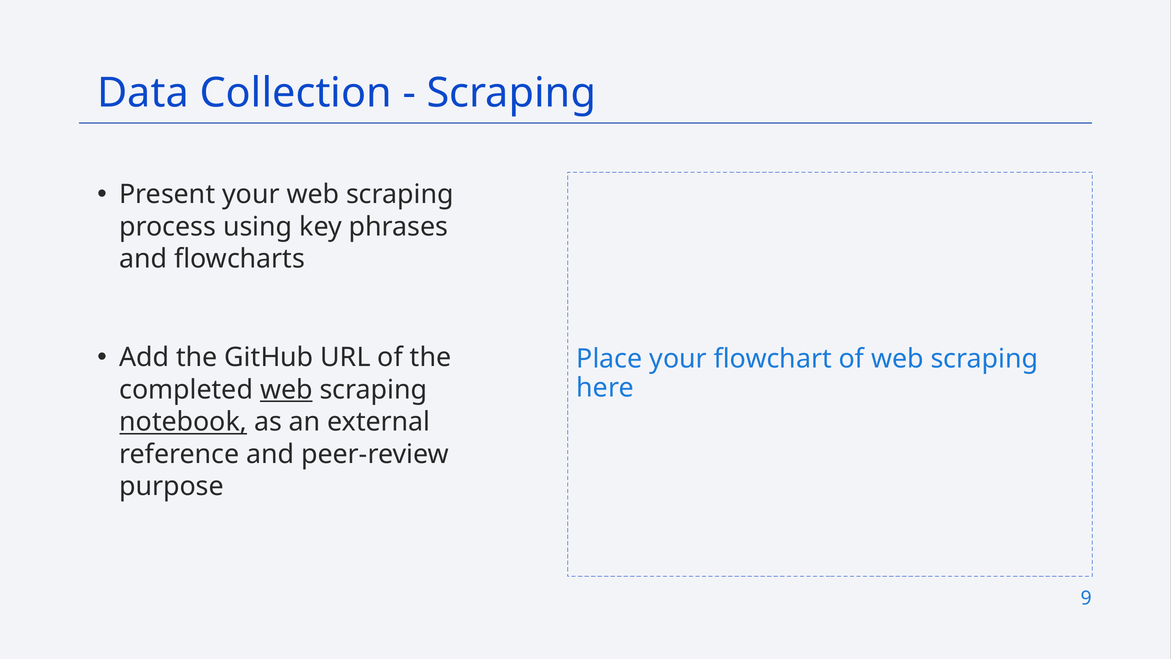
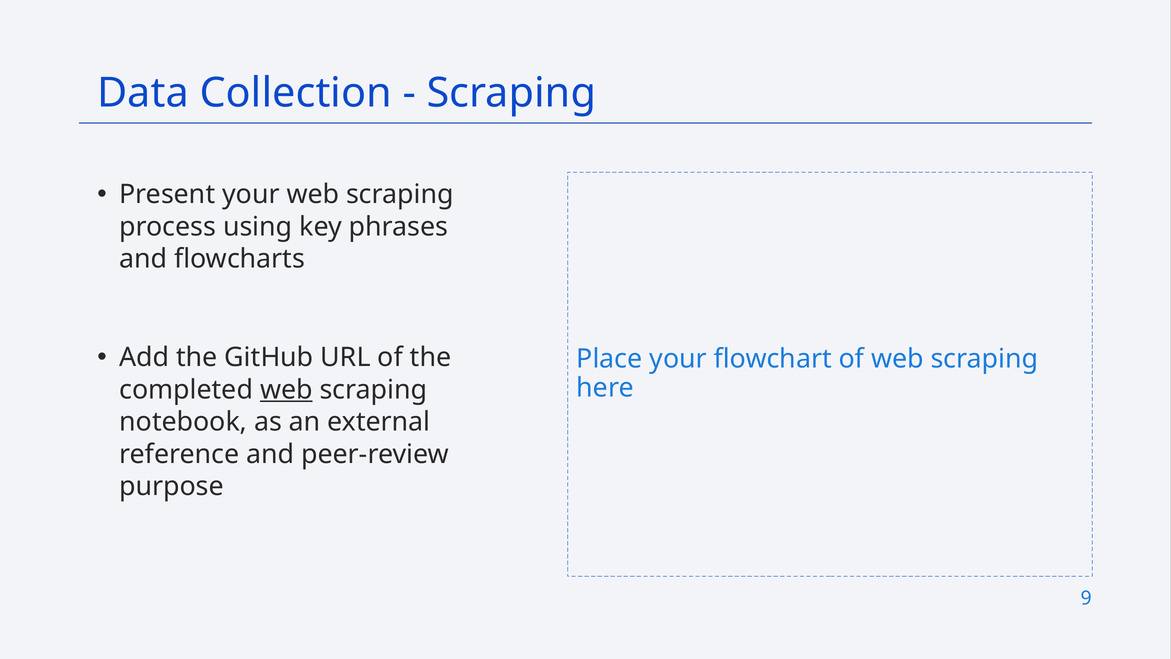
notebook underline: present -> none
